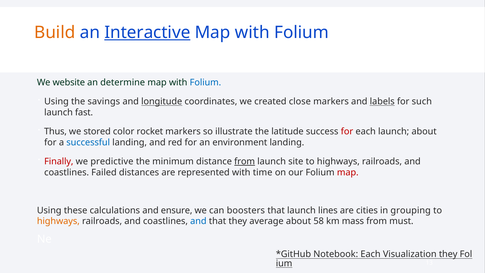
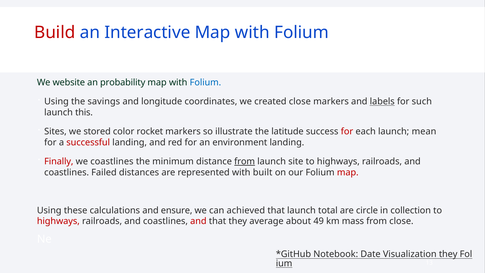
Build colour: orange -> red
Interactive underline: present -> none
determine: determine -> probability
longitude underline: present -> none
fast: fast -> this
Thus: Thus -> Sites
launch about: about -> mean
successful colour: blue -> red
we predictive: predictive -> coastlines
time: time -> built
boosters: boosters -> achieved
lines: lines -> total
cities: cities -> circle
grouping: grouping -> collection
highways at (58, 221) colour: orange -> red
and at (198, 221) colour: blue -> red
58: 58 -> 49
from must: must -> close
Notebook Each: Each -> Date
